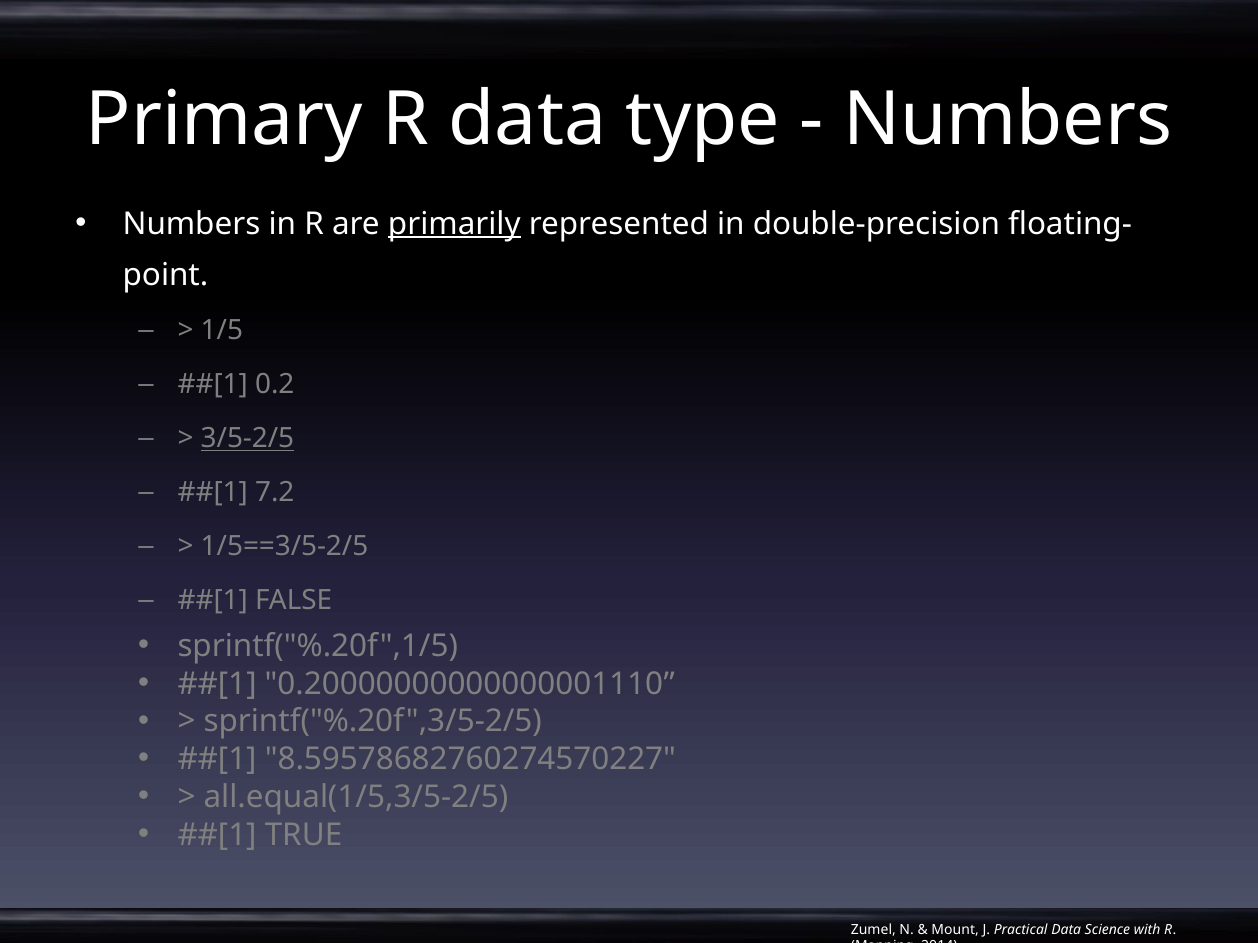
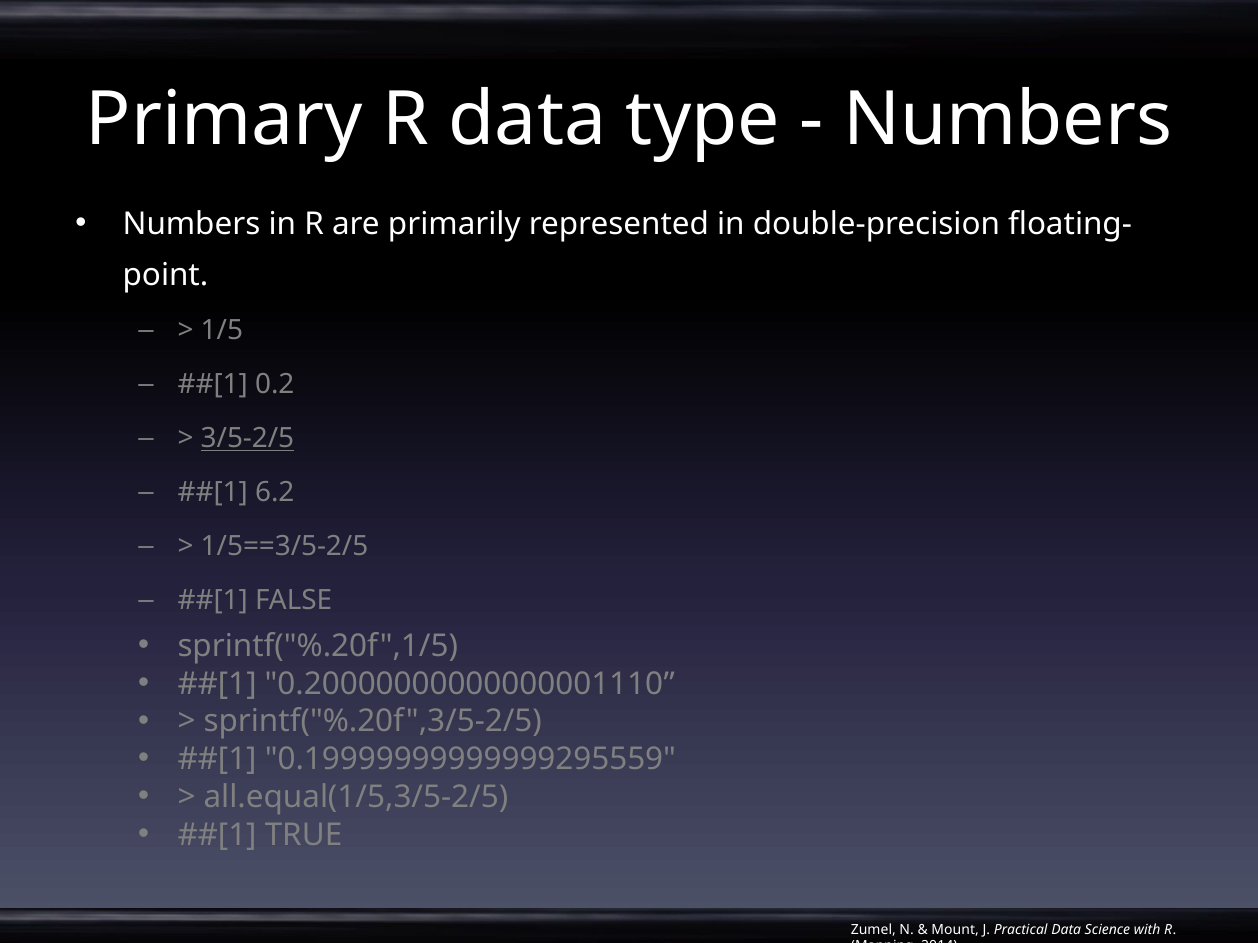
primarily underline: present -> none
7.2: 7.2 -> 6.2
8.59578682760274570227: 8.59578682760274570227 -> 0.19999999999999295559
